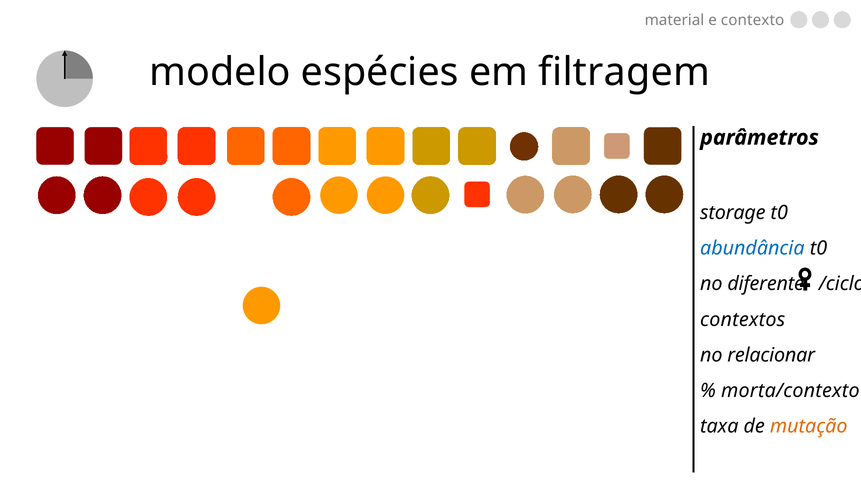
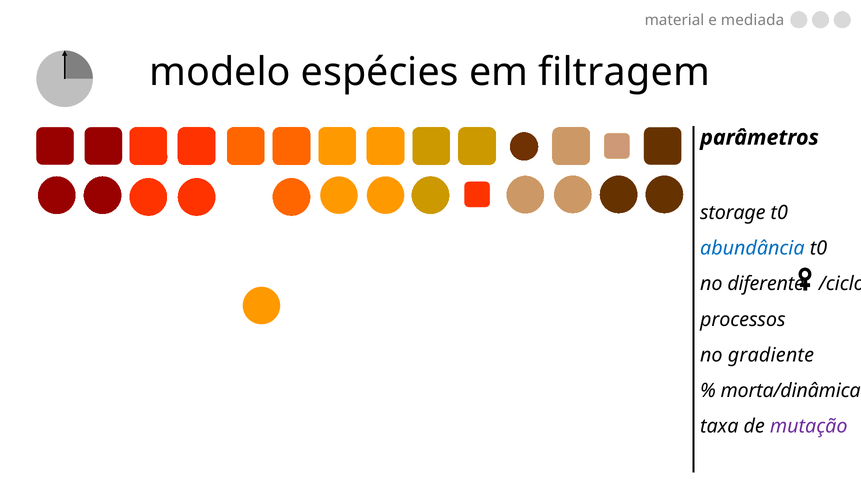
contexto: contexto -> mediada
contextos: contextos -> processos
relacionar: relacionar -> gradiente
morta/contexto: morta/contexto -> morta/dinâmica
mutação colour: orange -> purple
